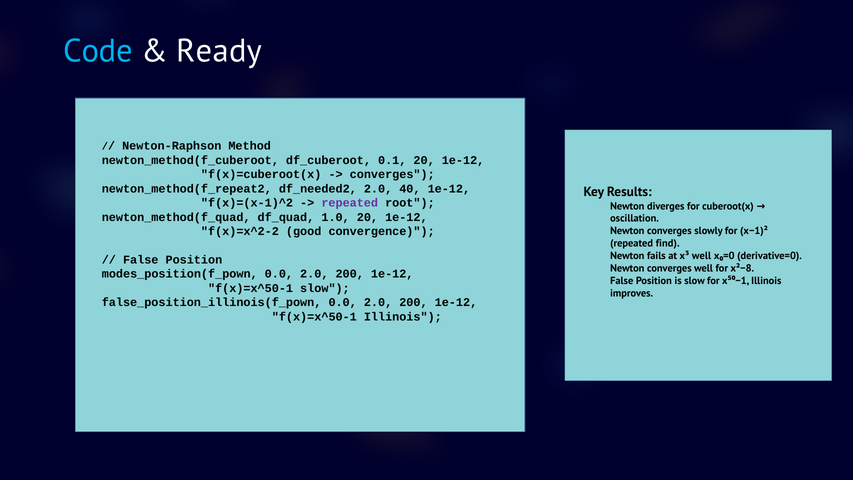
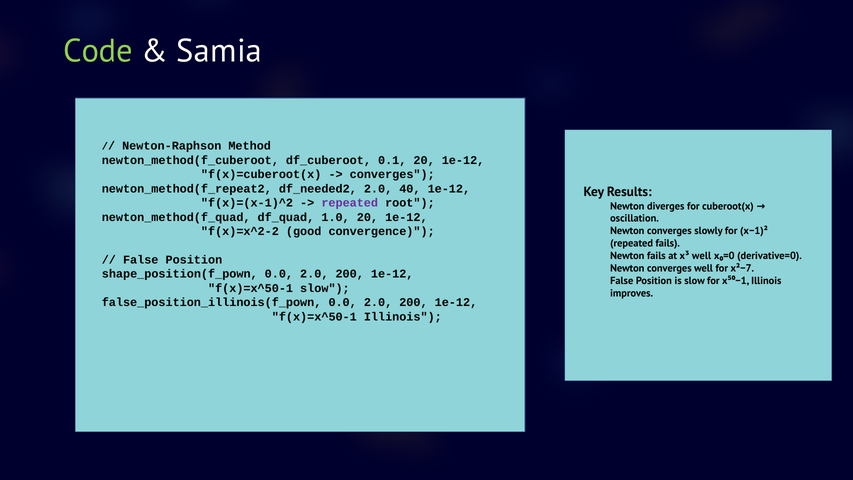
Code colour: light blue -> light green
Ready: Ready -> Samia
repeated find: find -> fails
x²−8: x²−8 -> x²−7
modes_position(f_pown: modes_position(f_pown -> shape_position(f_pown
